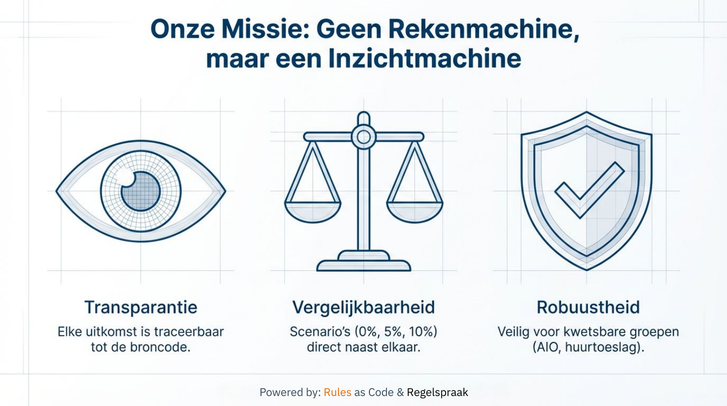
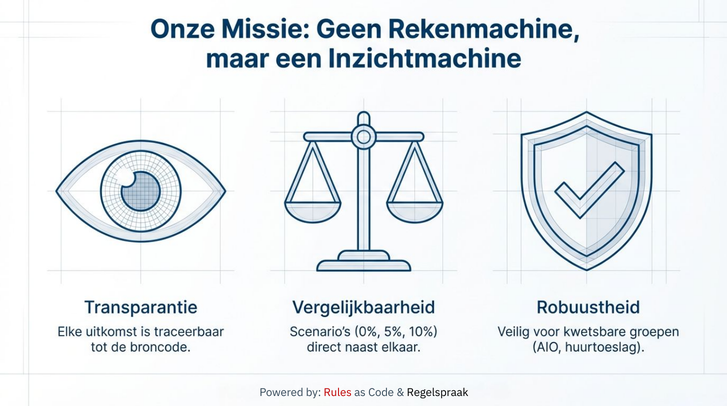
Rules colour: orange -> red
